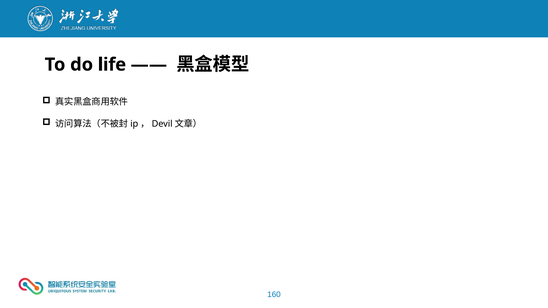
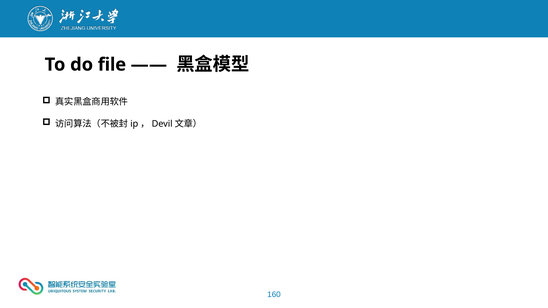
life: life -> file
